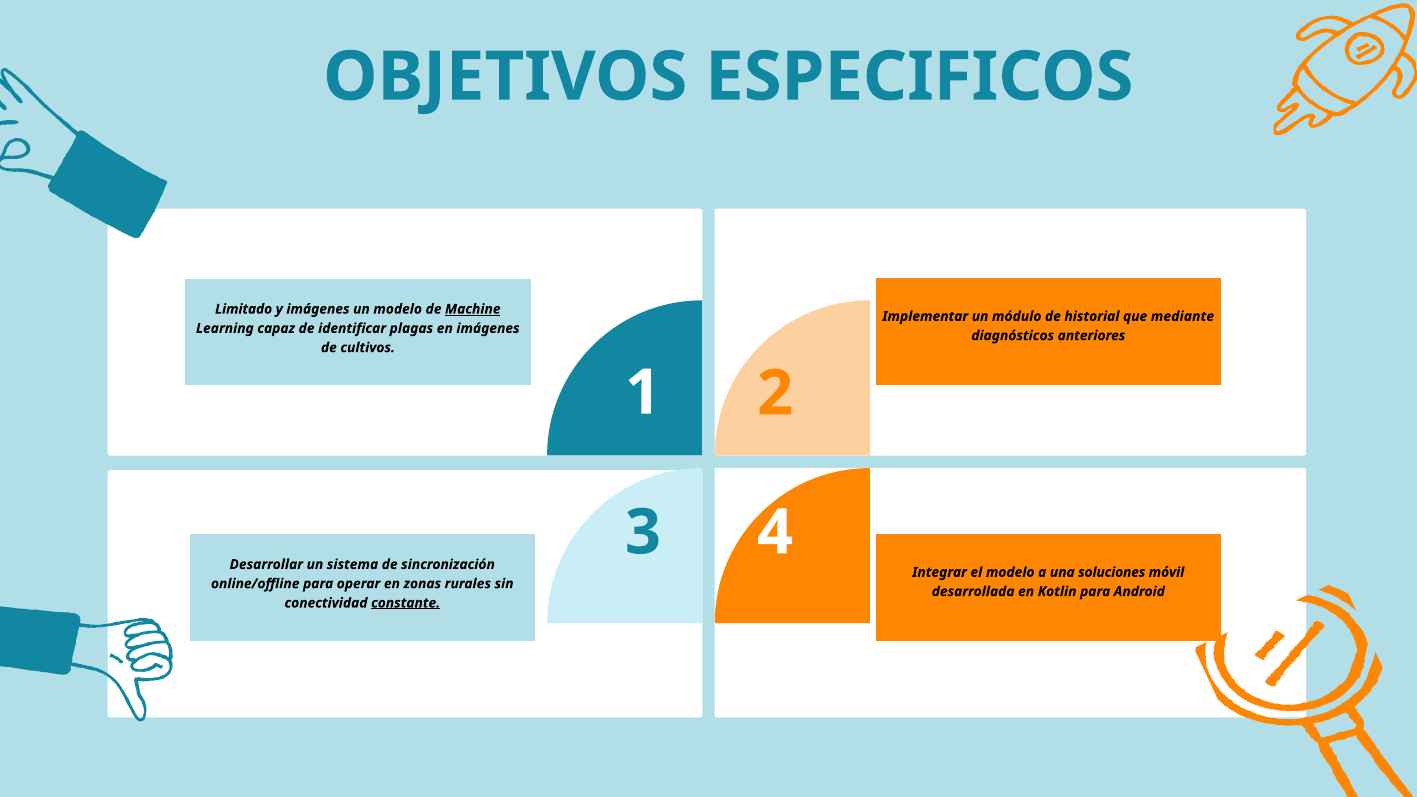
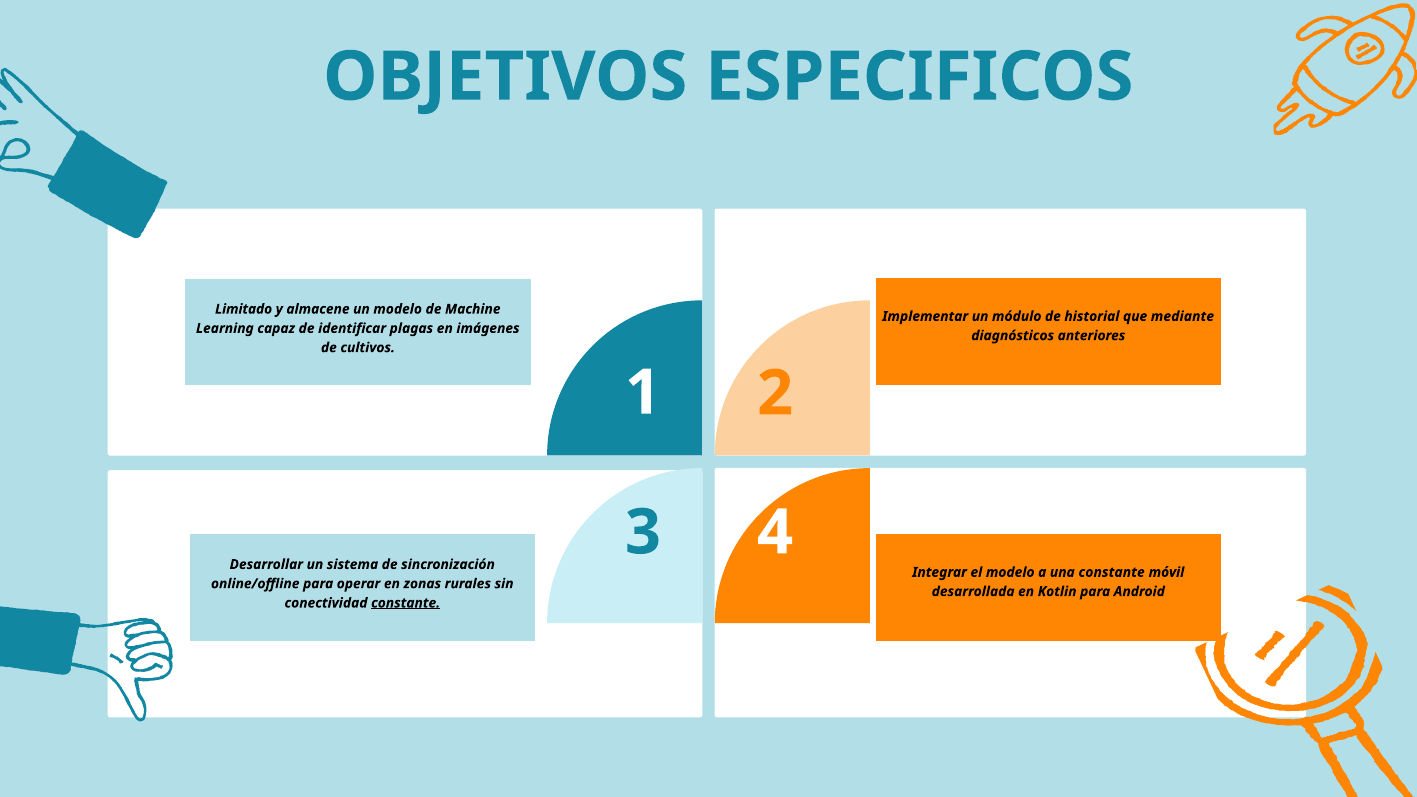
y imágenes: imágenes -> almacene
Machine underline: present -> none
una soluciones: soluciones -> constante
